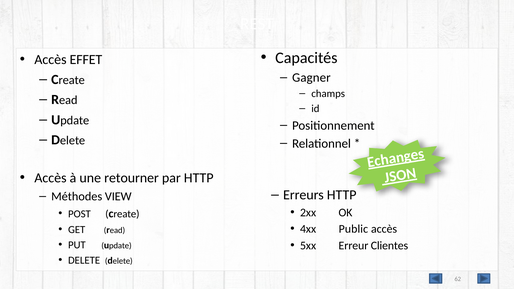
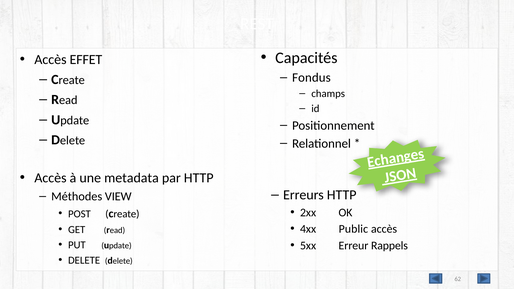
Gagner: Gagner -> Fondus
retourner: retourner -> metadata
Clientes: Clientes -> Rappels
